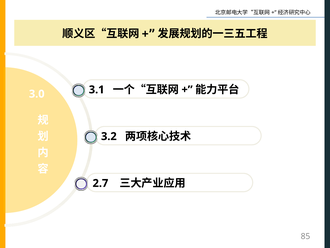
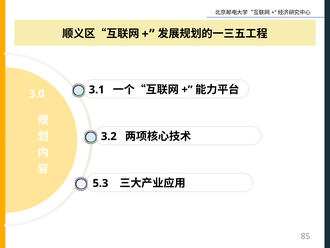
2.7: 2.7 -> 5.3
